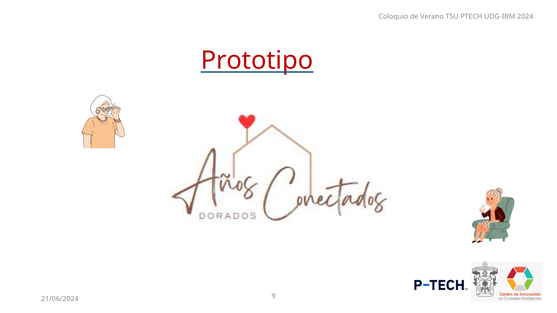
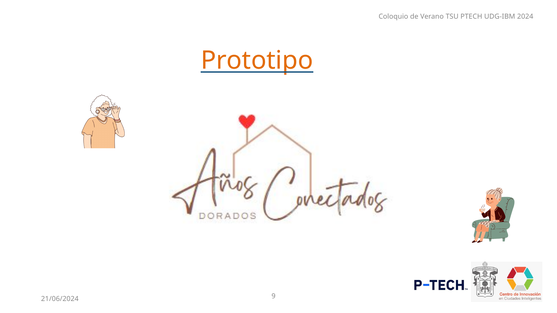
Prototipo colour: red -> orange
